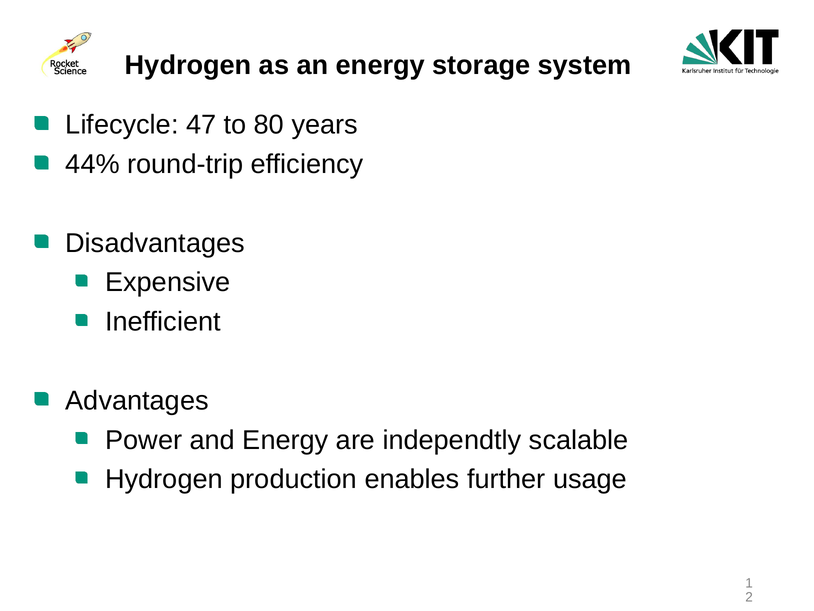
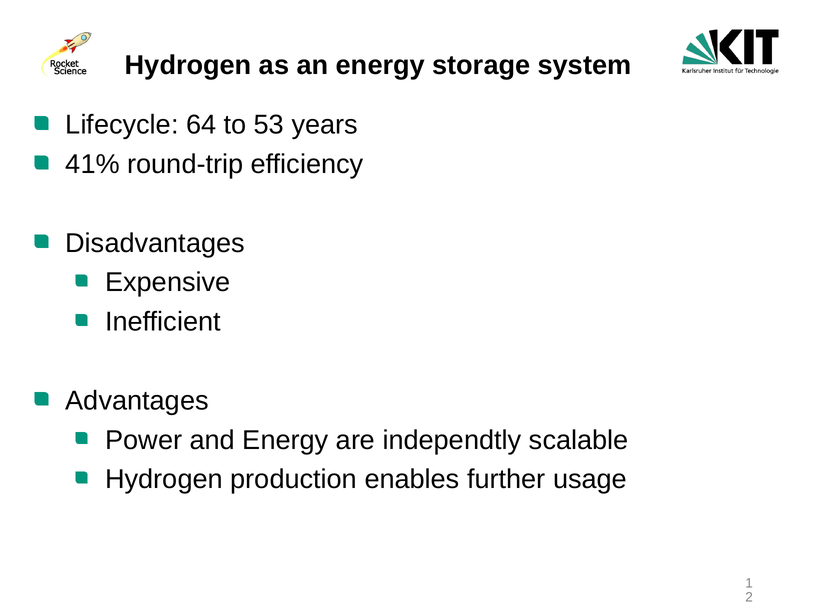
47: 47 -> 64
80: 80 -> 53
44%: 44% -> 41%
